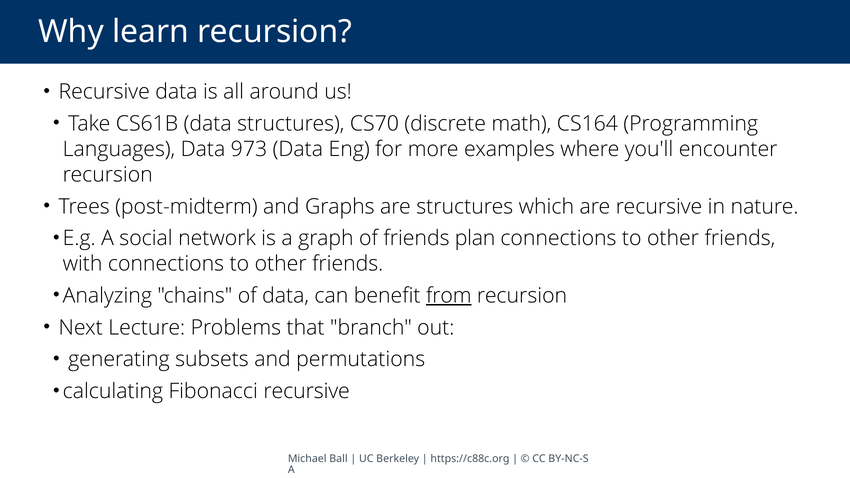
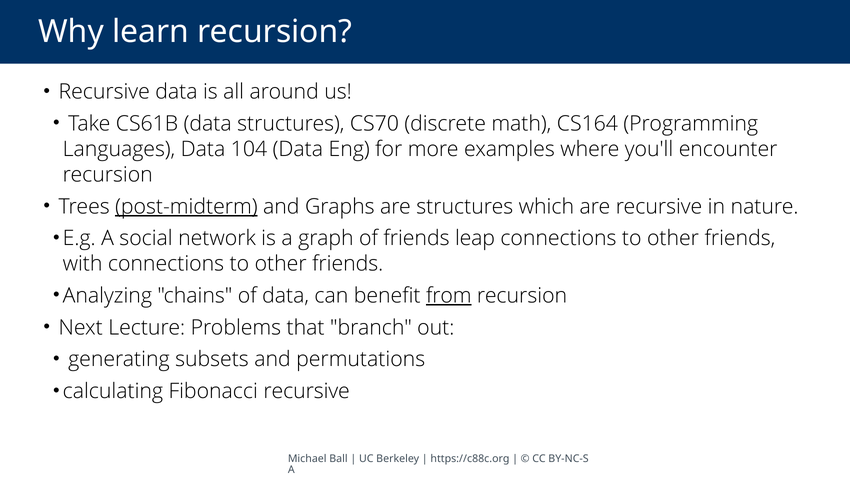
973: 973 -> 104
post-midterm underline: none -> present
plan: plan -> leap
